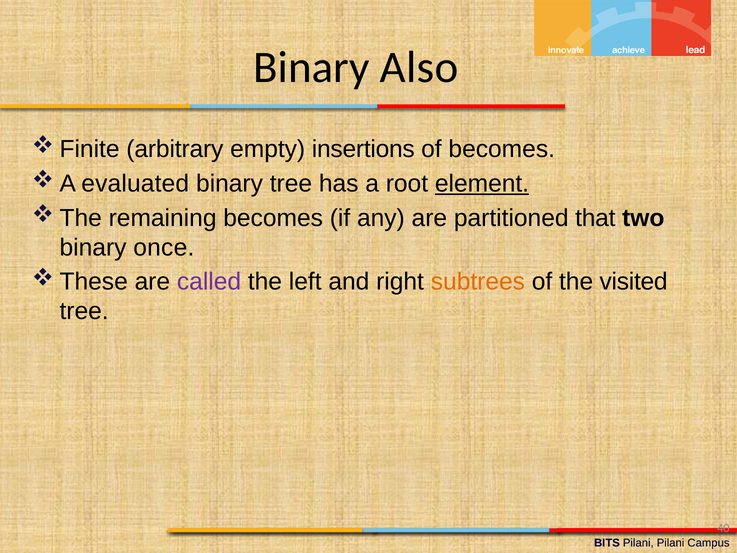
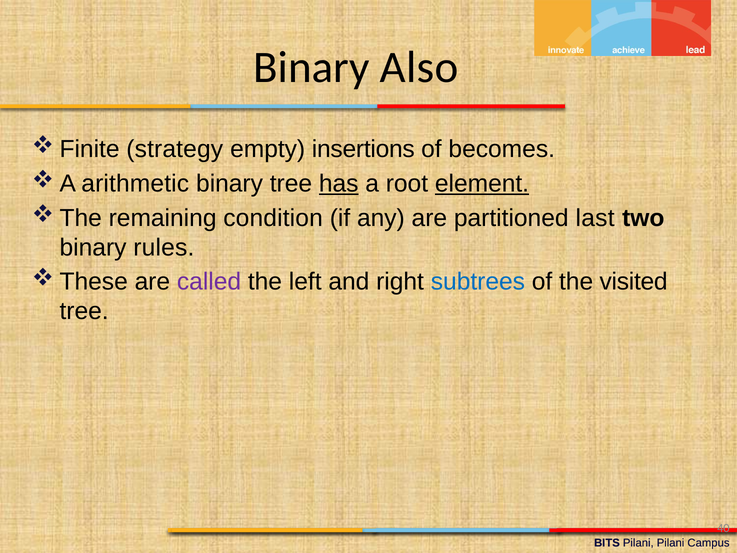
arbitrary: arbitrary -> strategy
evaluated: evaluated -> arithmetic
has underline: none -> present
remaining becomes: becomes -> condition
that: that -> last
once: once -> rules
subtrees colour: orange -> blue
